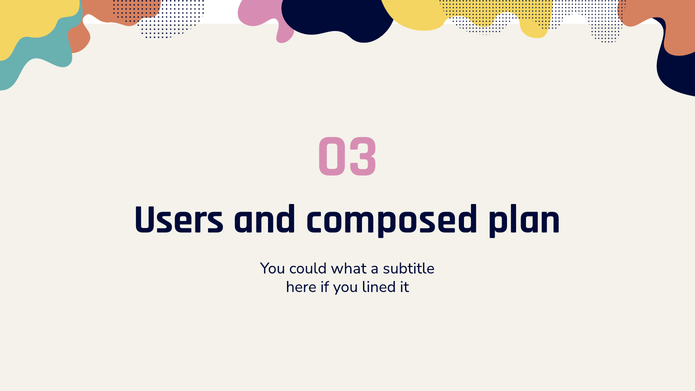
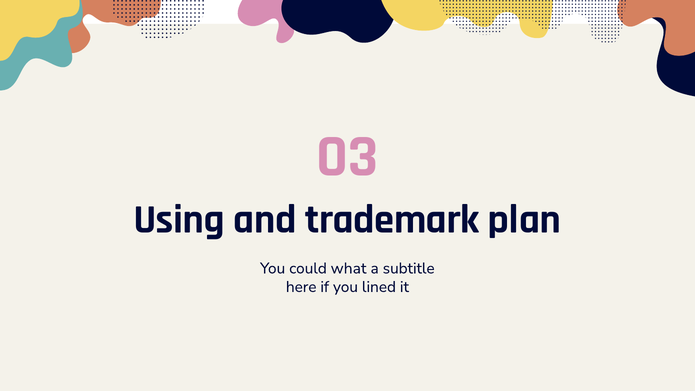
Users: Users -> Using
composed: composed -> trademark
